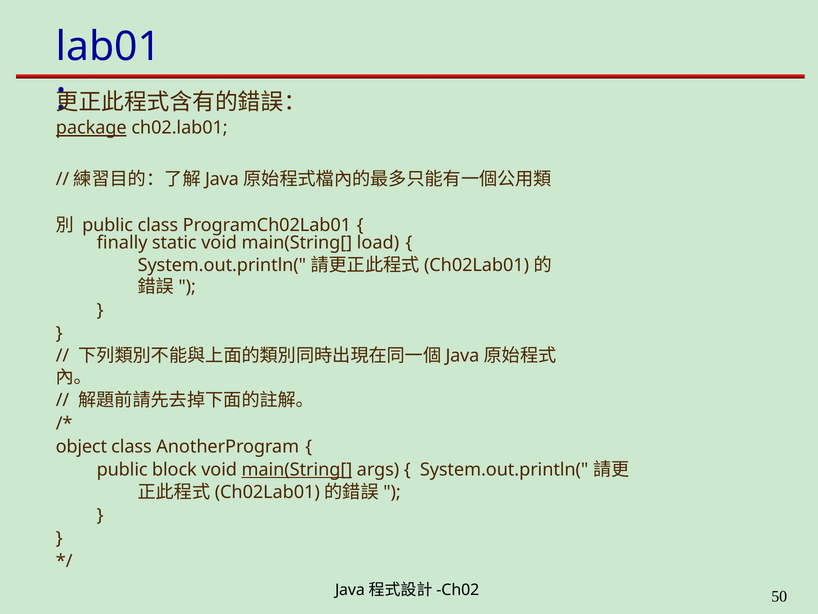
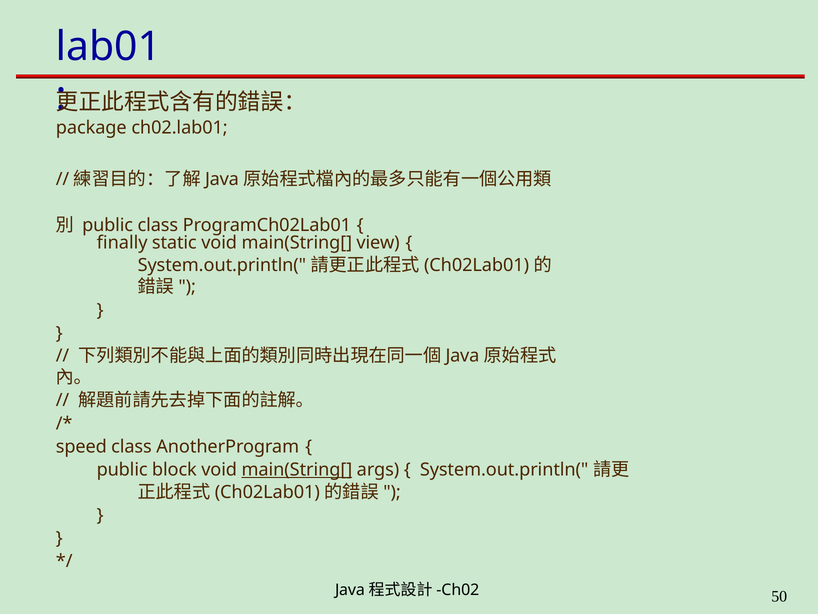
package underline: present -> none
load: load -> view
object: object -> speed
